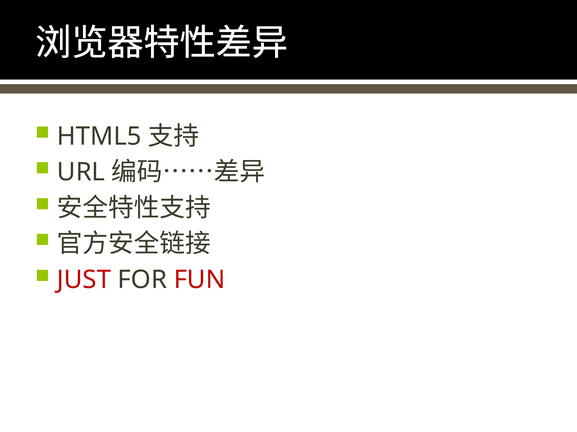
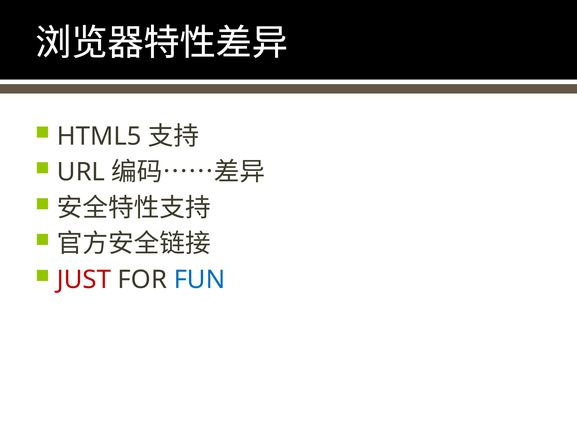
FUN colour: red -> blue
